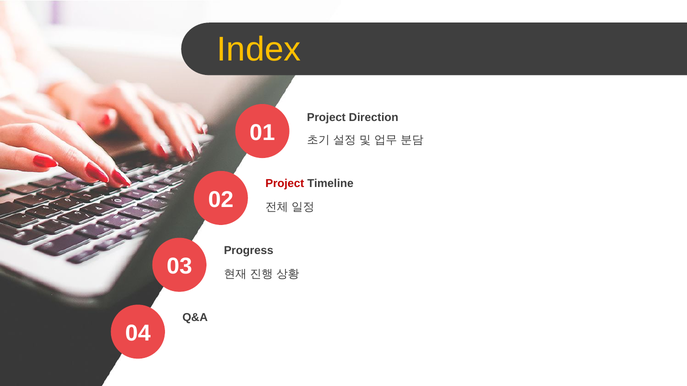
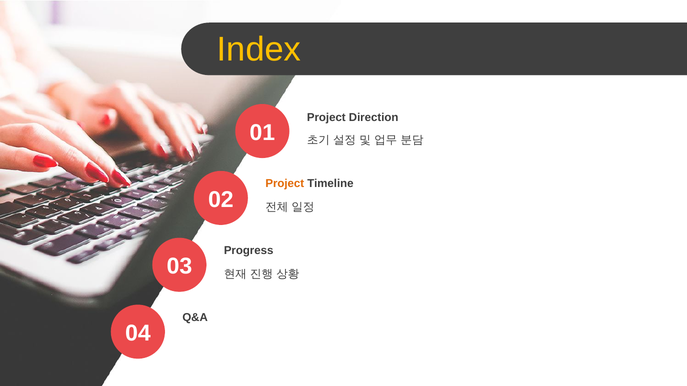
Project at (285, 184) colour: red -> orange
